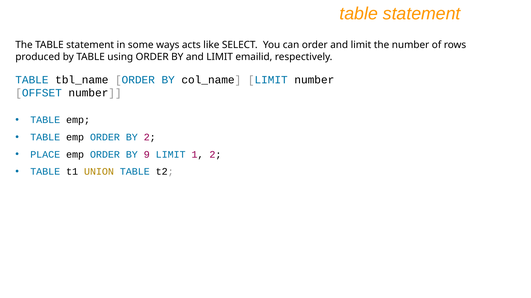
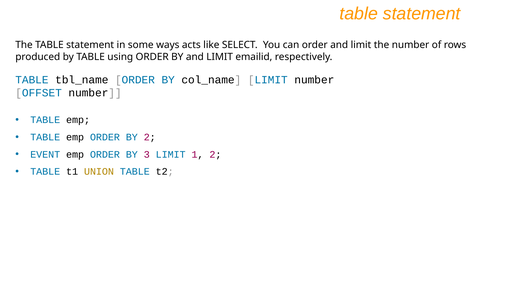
PLACE: PLACE -> EVENT
9: 9 -> 3
